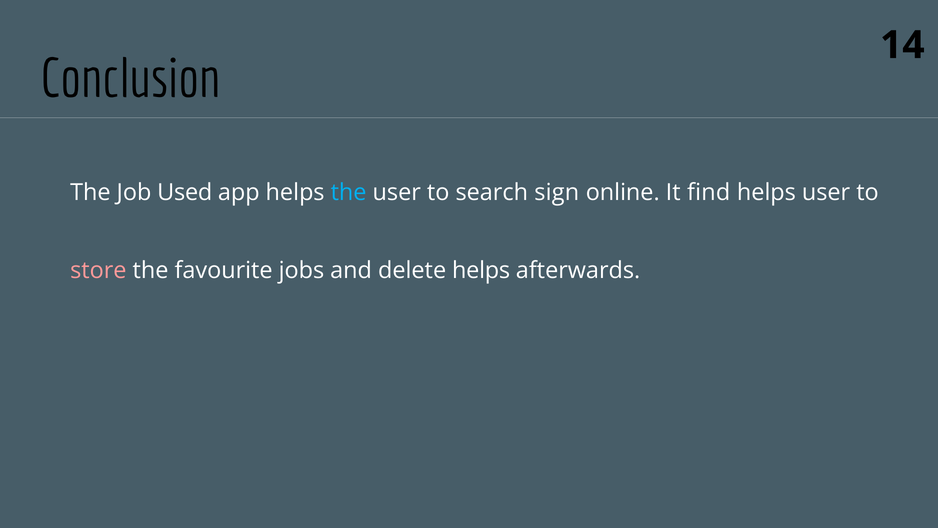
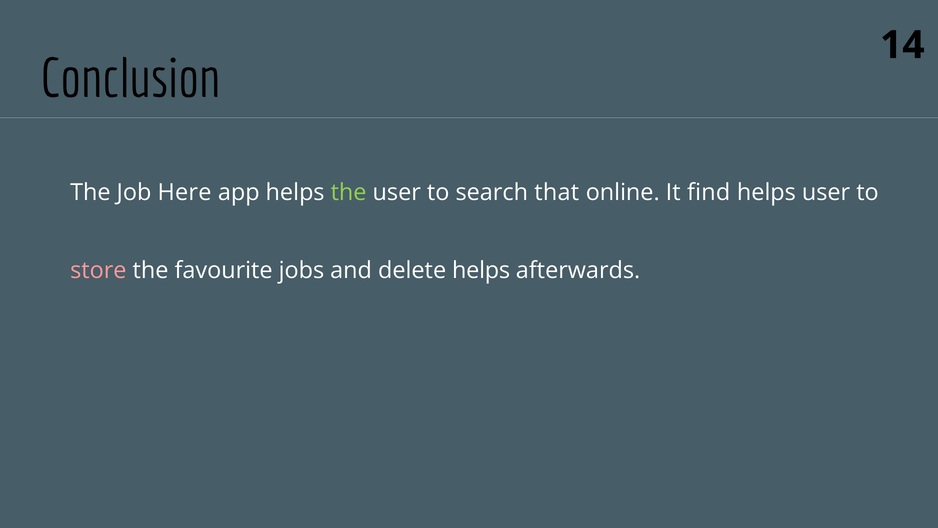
Used: Used -> Here
the at (349, 192) colour: light blue -> light green
sign: sign -> that
